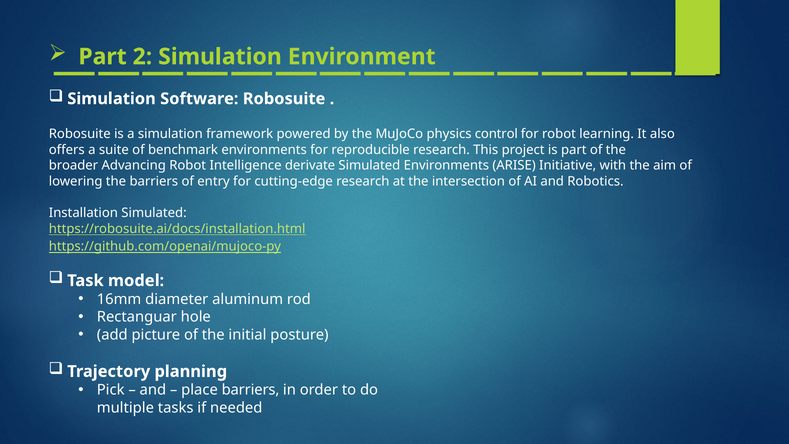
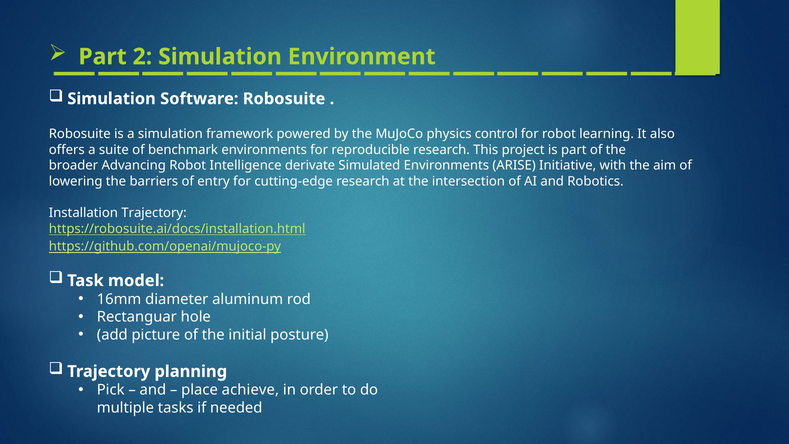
Installation Simulated: Simulated -> Trajectory
place barriers: barriers -> achieve
